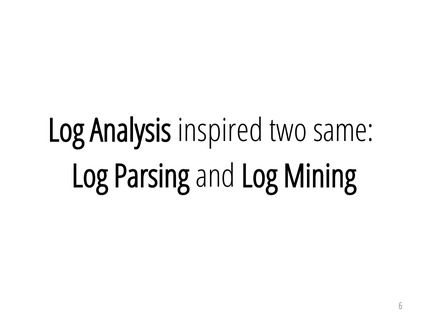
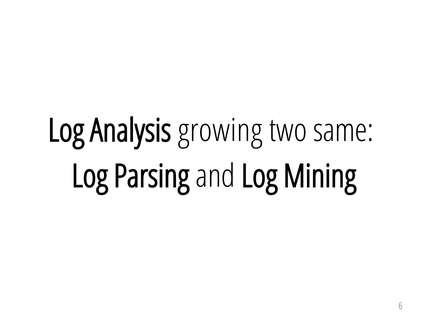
inspired: inspired -> growing
